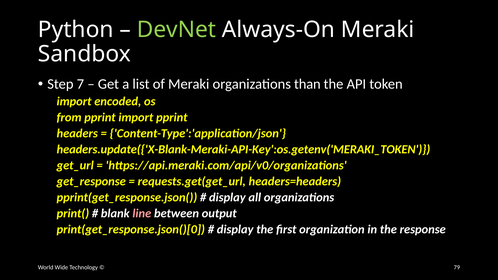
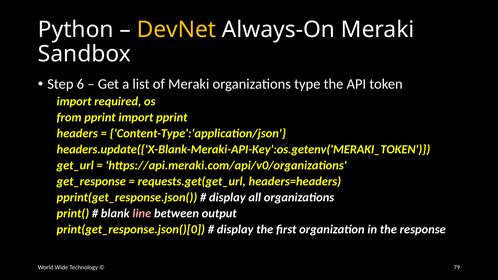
DevNet colour: light green -> yellow
7: 7 -> 6
than: than -> type
encoded: encoded -> required
